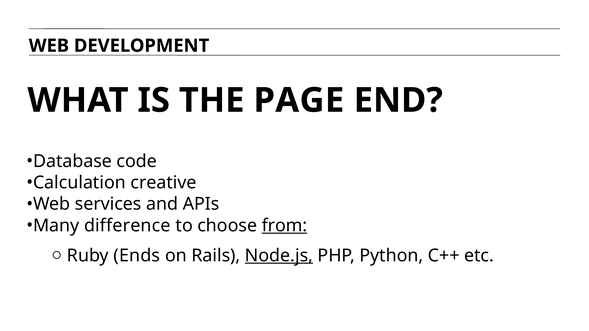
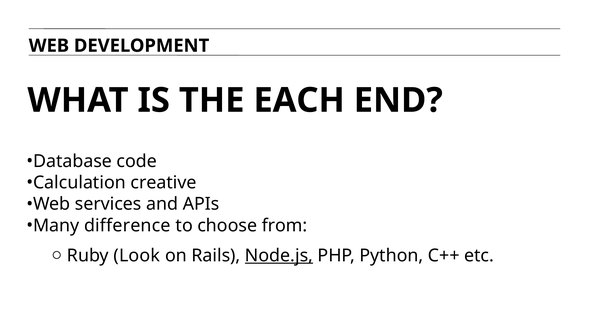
PAGE: PAGE -> EACH
from underline: present -> none
Ends: Ends -> Look
